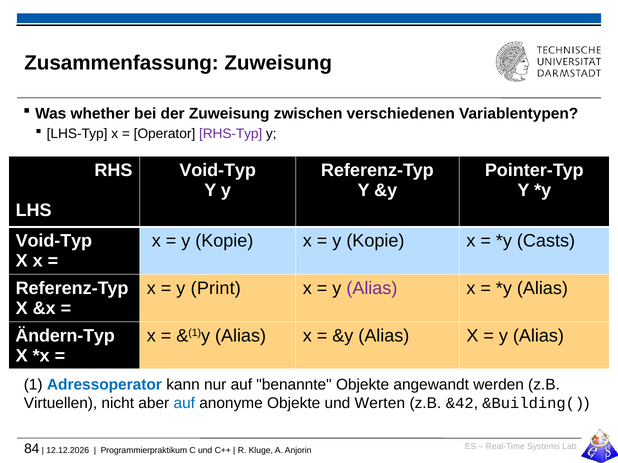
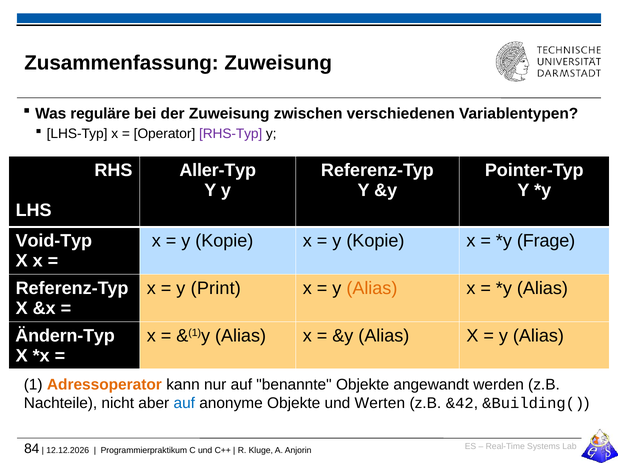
whether: whether -> reguläre
Void-Typ at (218, 170): Void-Typ -> Aller-Typ
Casts: Casts -> Frage
Alias at (372, 289) colour: purple -> orange
Adressoperator colour: blue -> orange
Virtuellen: Virtuellen -> Nachteile
